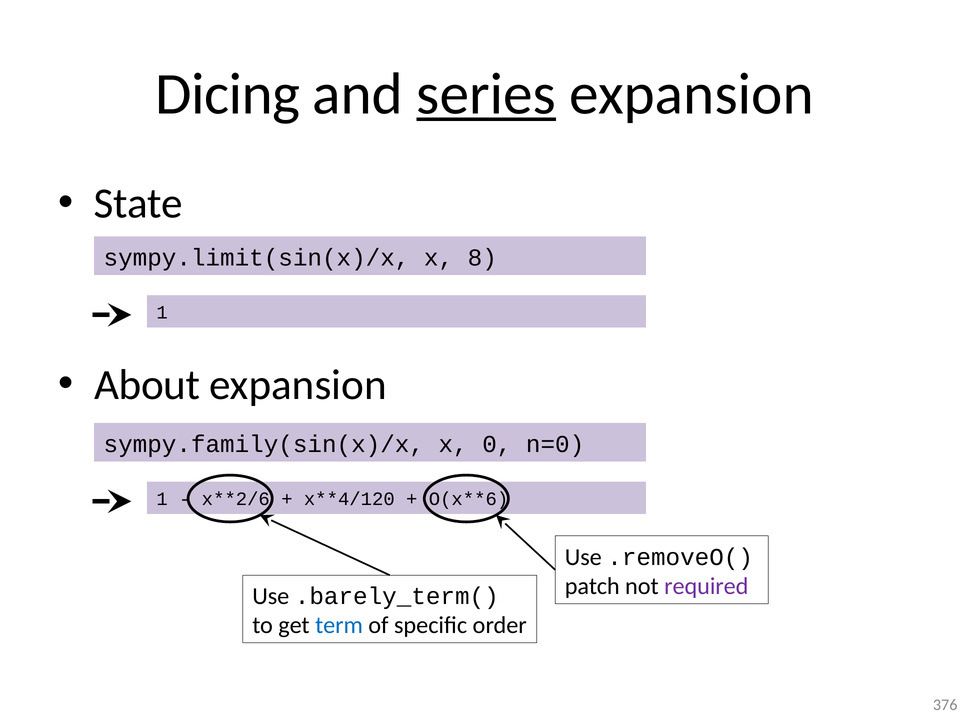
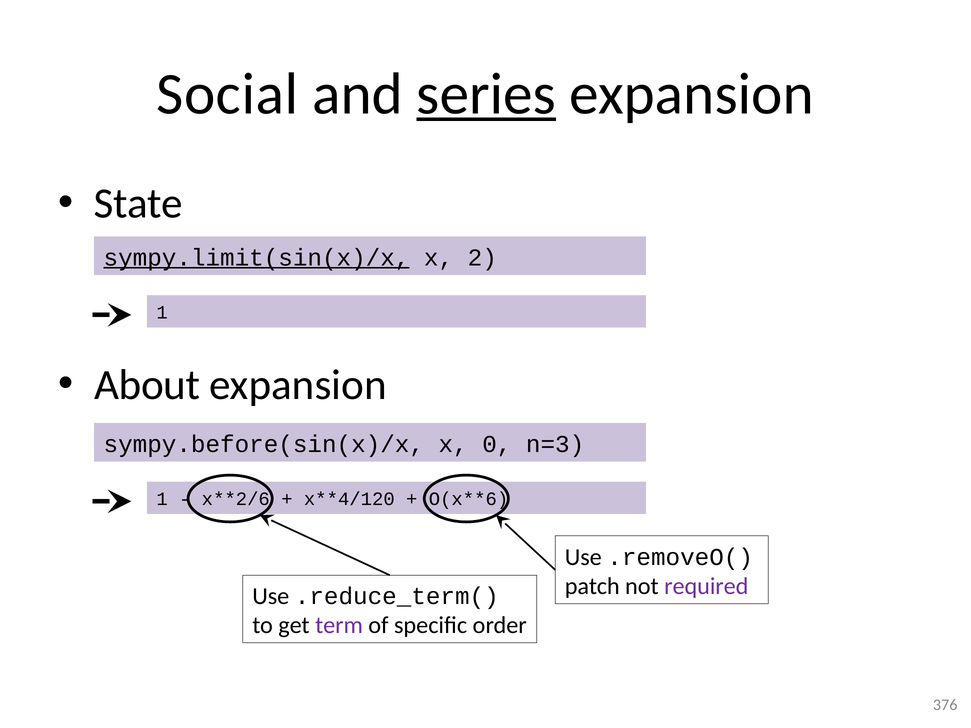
Dicing: Dicing -> Social
sympy.limit(sin(x)/x underline: none -> present
8: 8 -> 2
sympy.family(sin(x)/x: sympy.family(sin(x)/x -> sympy.before(sin(x)/x
n=0: n=0 -> n=3
.barely_term(: .barely_term( -> .reduce_term(
term colour: blue -> purple
